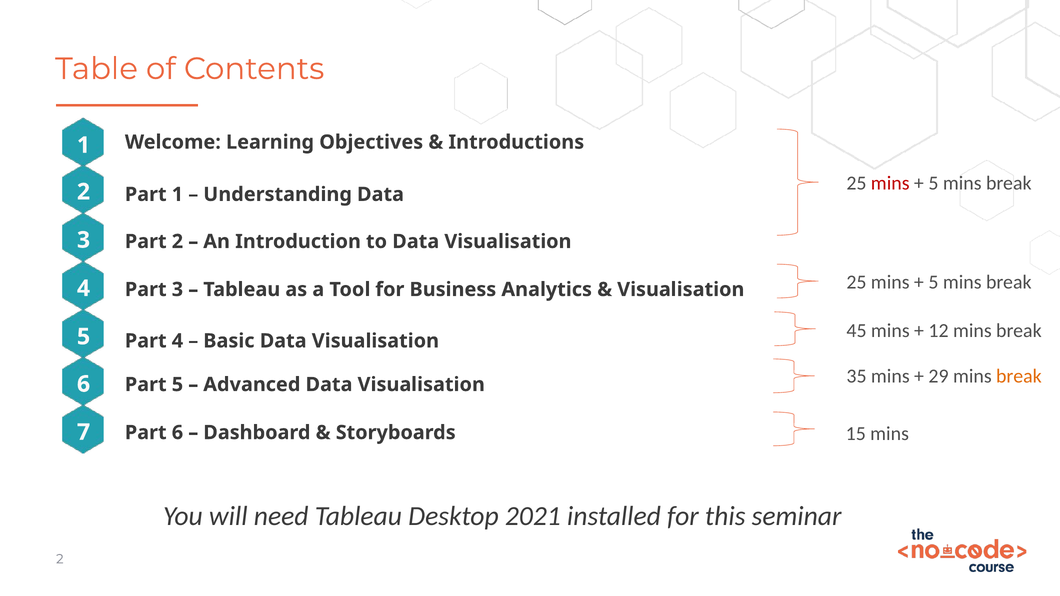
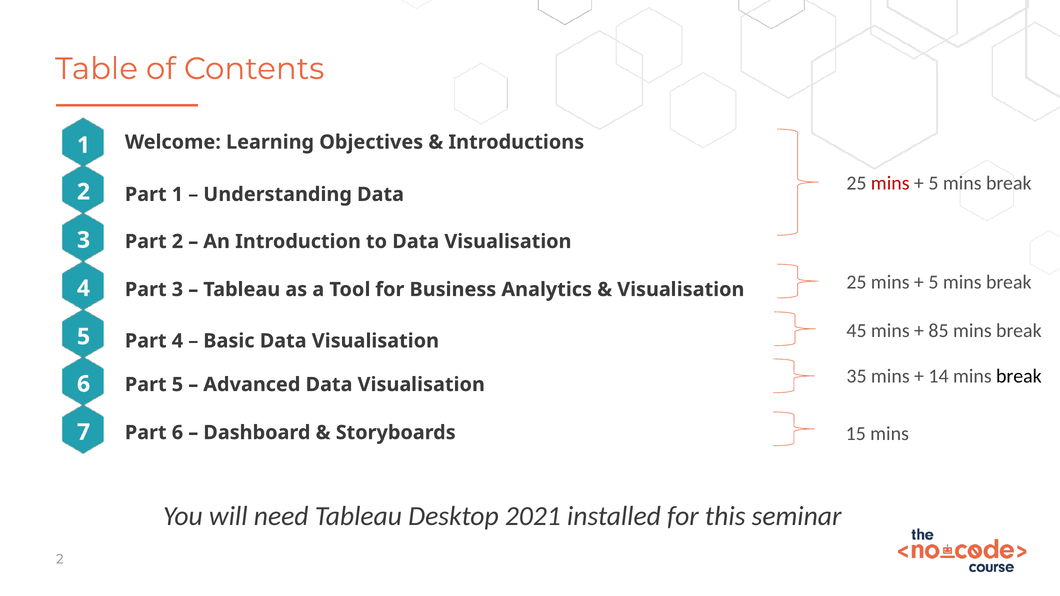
12: 12 -> 85
29: 29 -> 14
break at (1019, 376) colour: orange -> black
